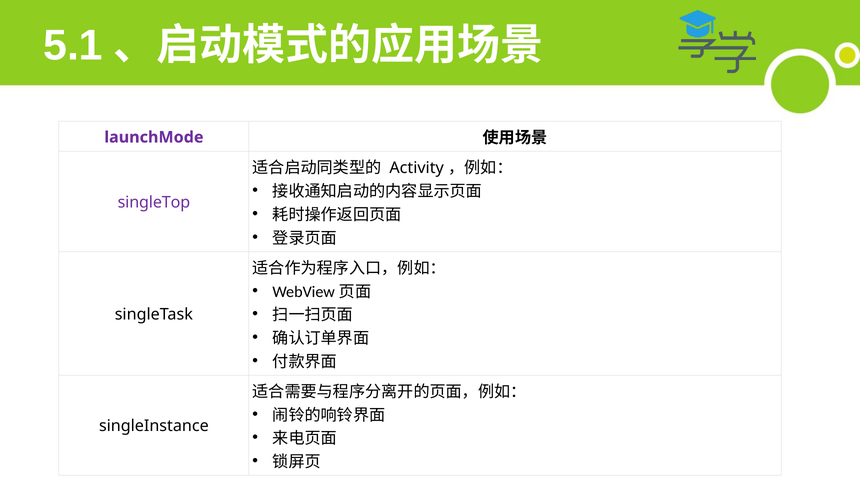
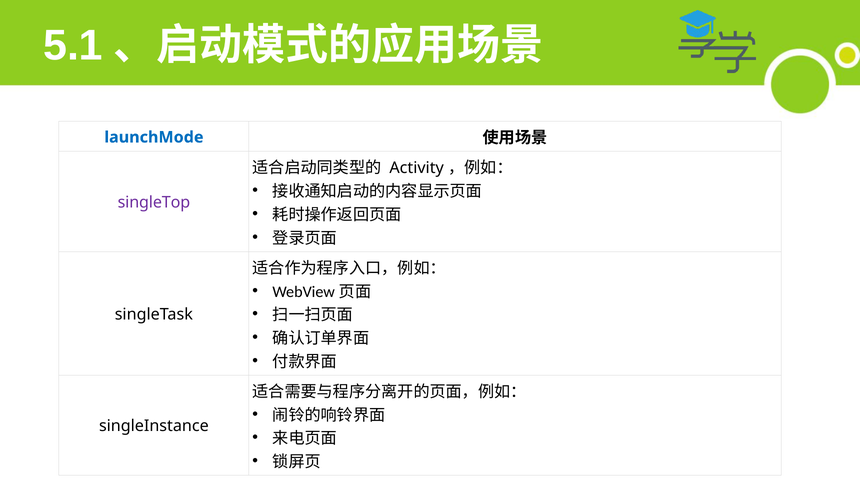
launchMode colour: purple -> blue
